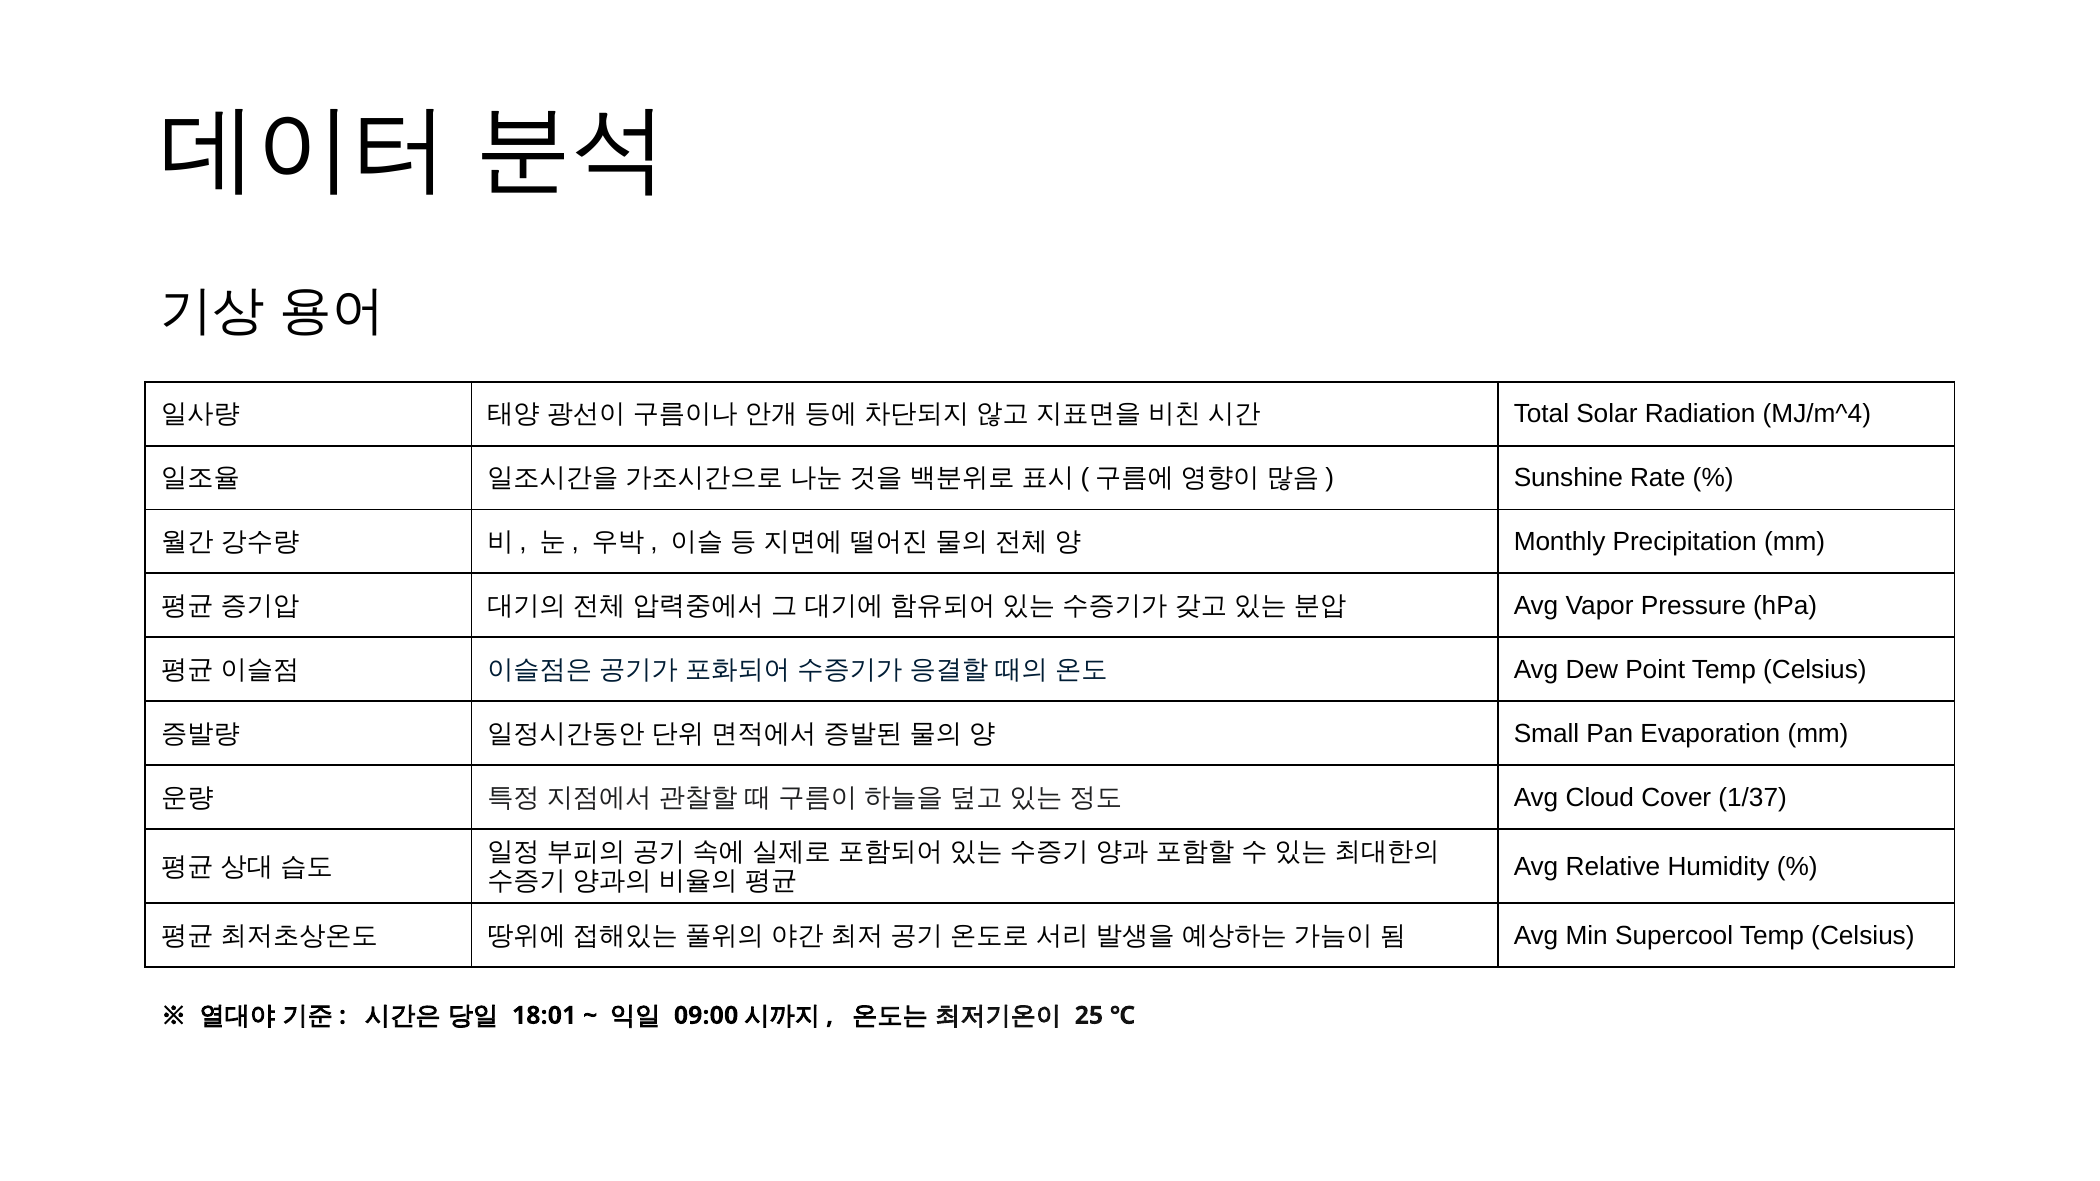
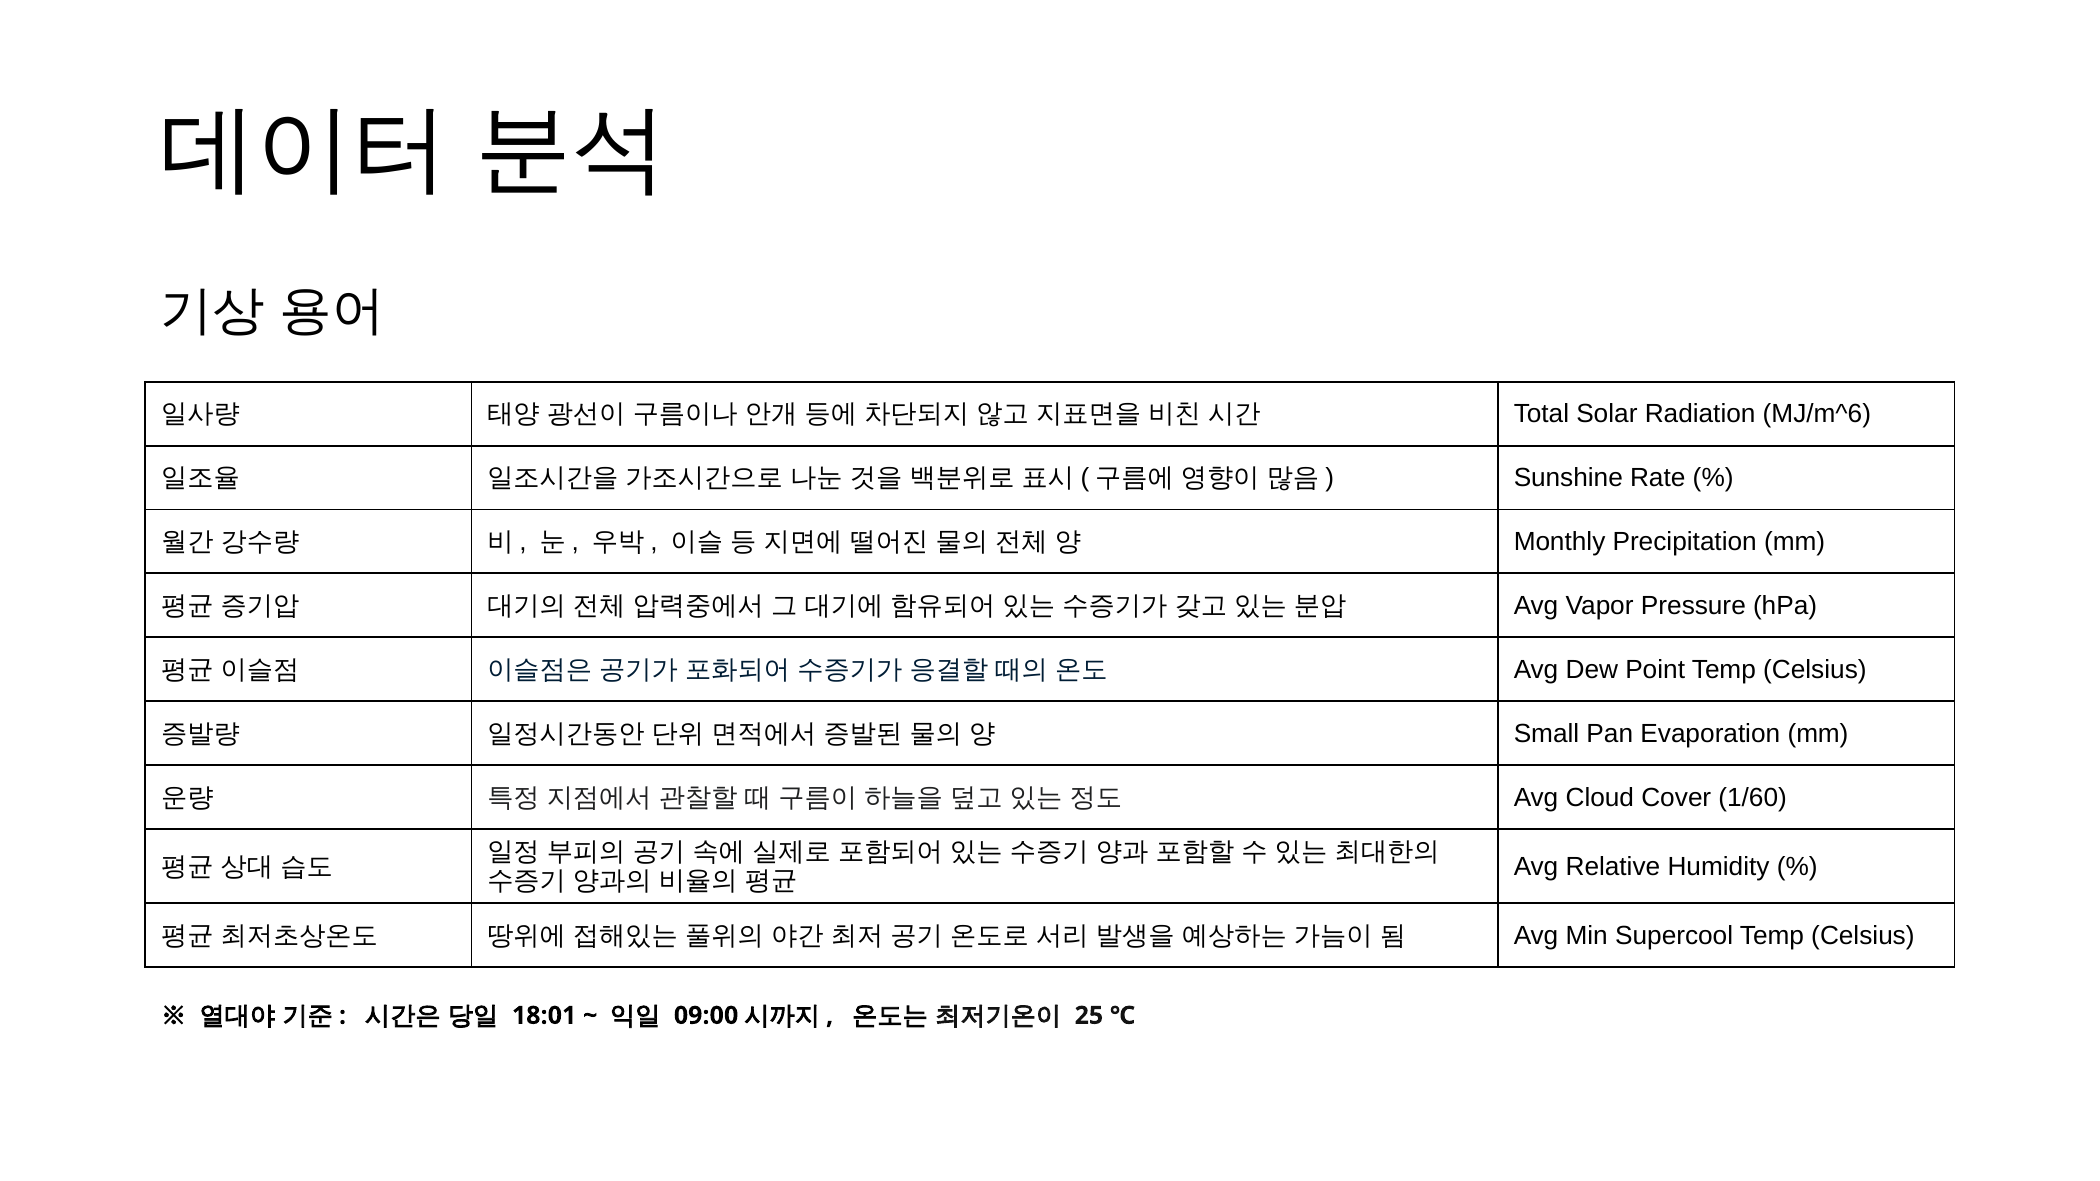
MJ/m^4: MJ/m^4 -> MJ/m^6
1/37: 1/37 -> 1/60
